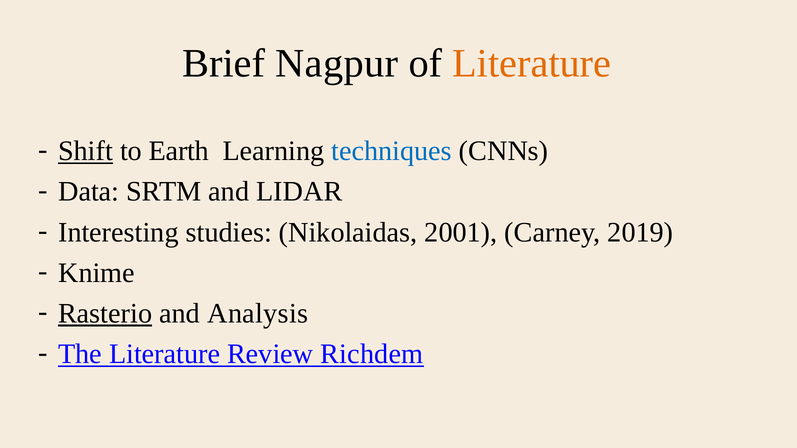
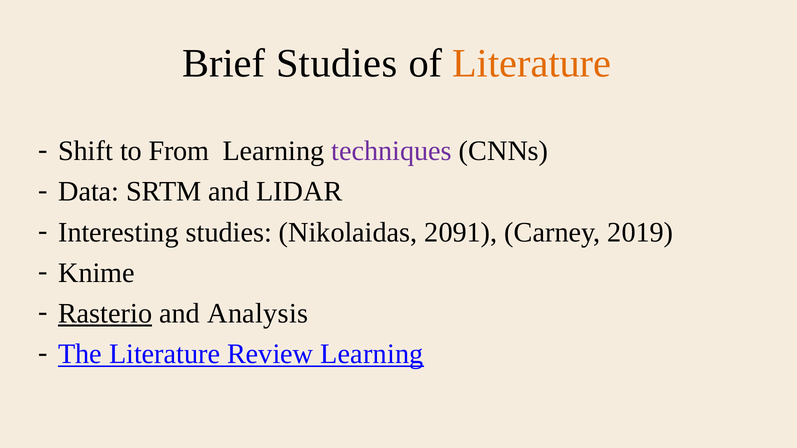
Brief Nagpur: Nagpur -> Studies
Shift underline: present -> none
Earth: Earth -> From
techniques colour: blue -> purple
2001: 2001 -> 2091
Review Richdem: Richdem -> Learning
